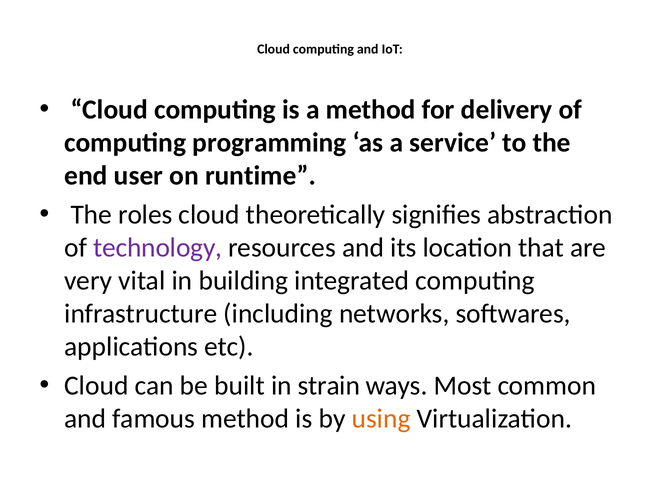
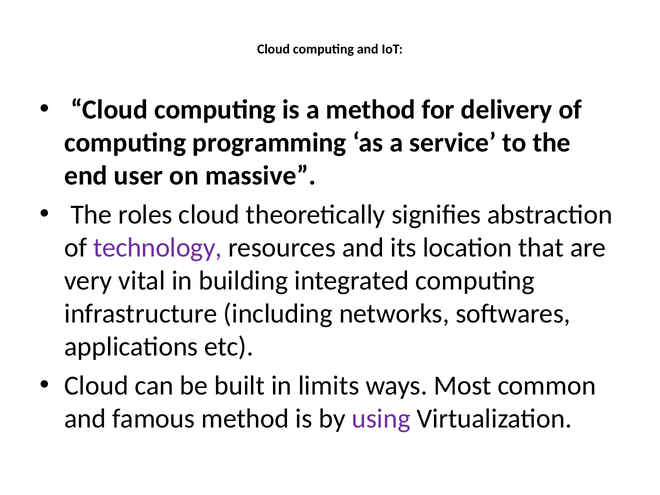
runtime: runtime -> massive
strain: strain -> limits
using colour: orange -> purple
